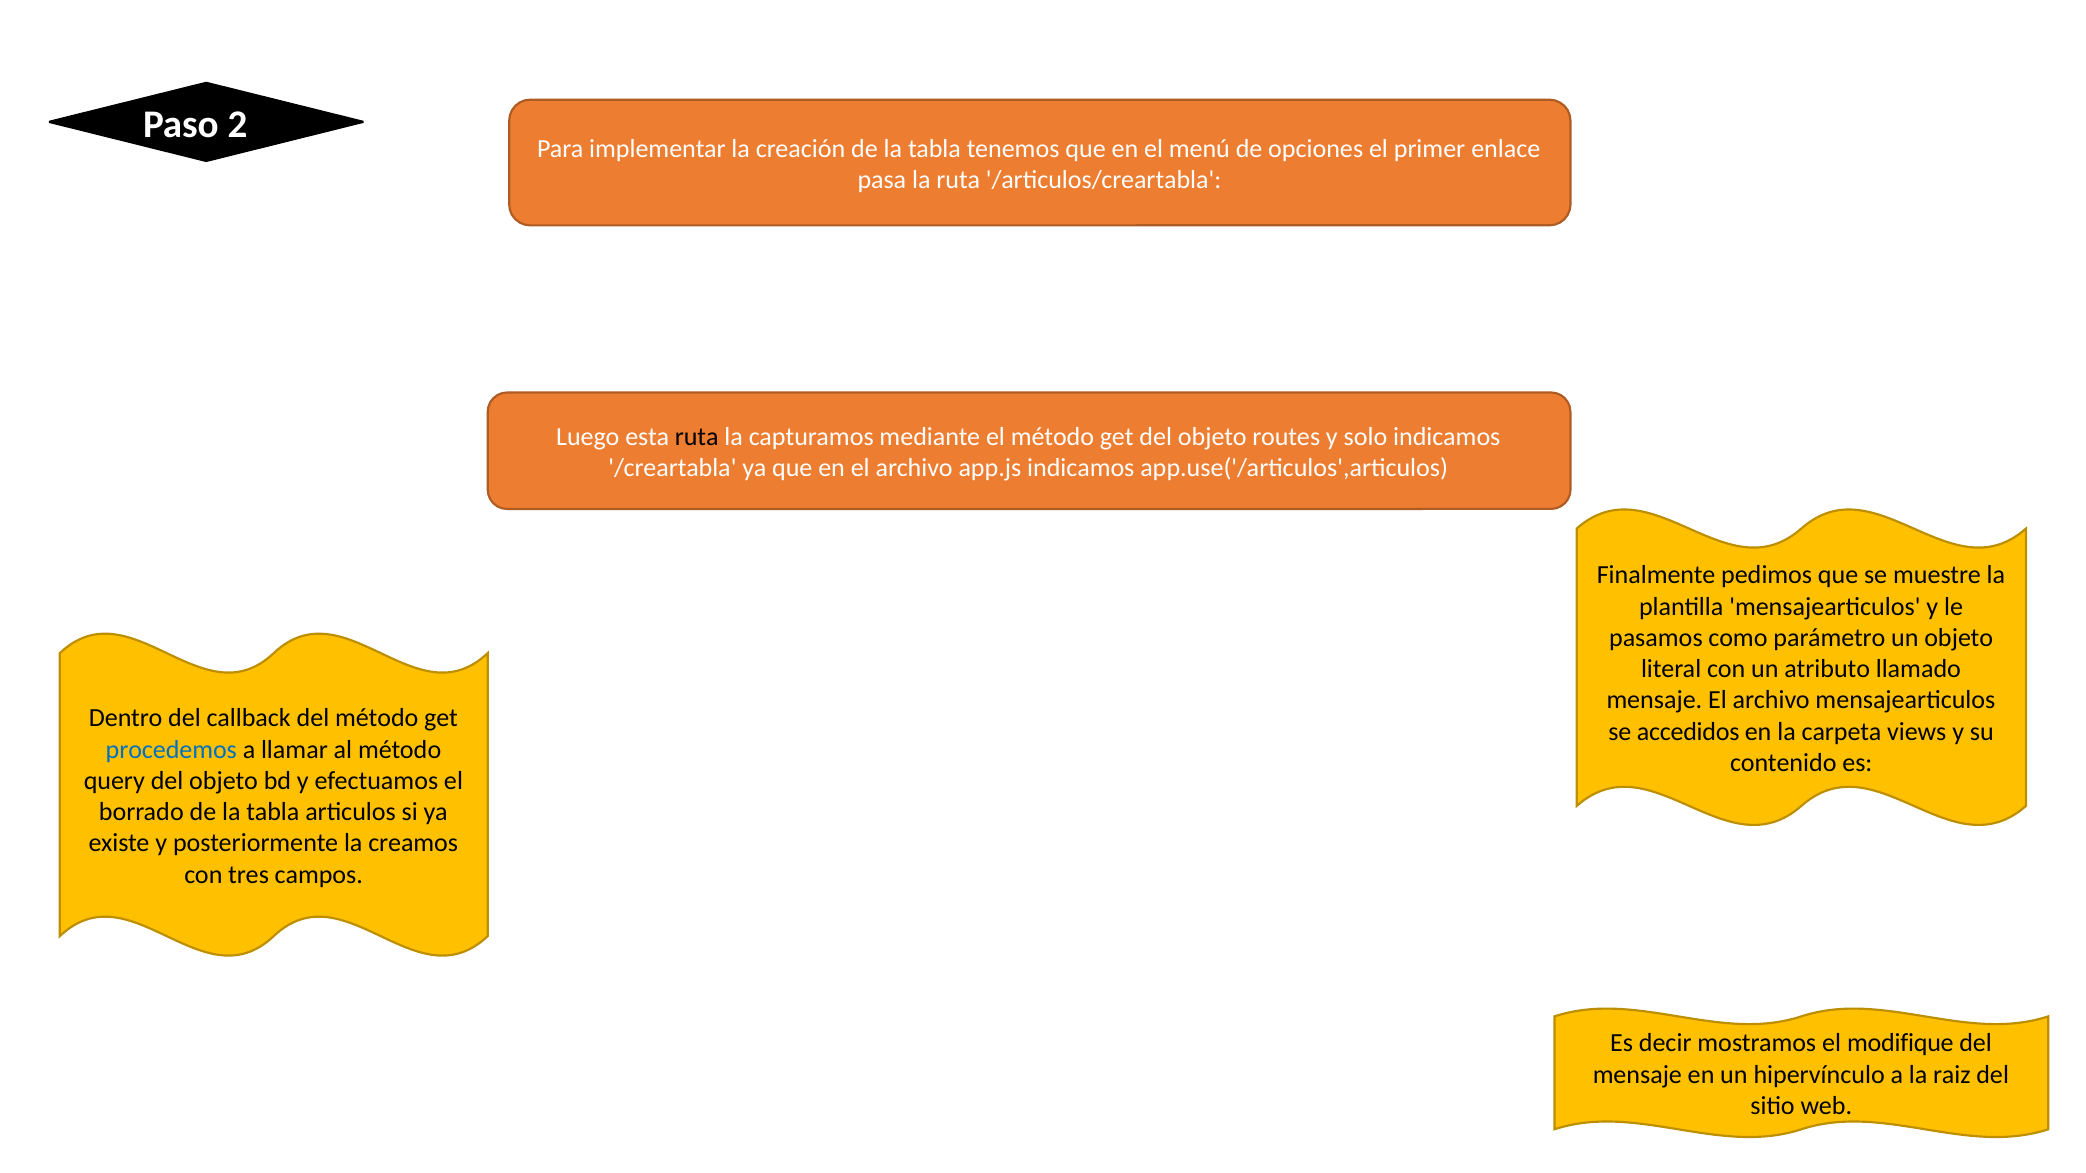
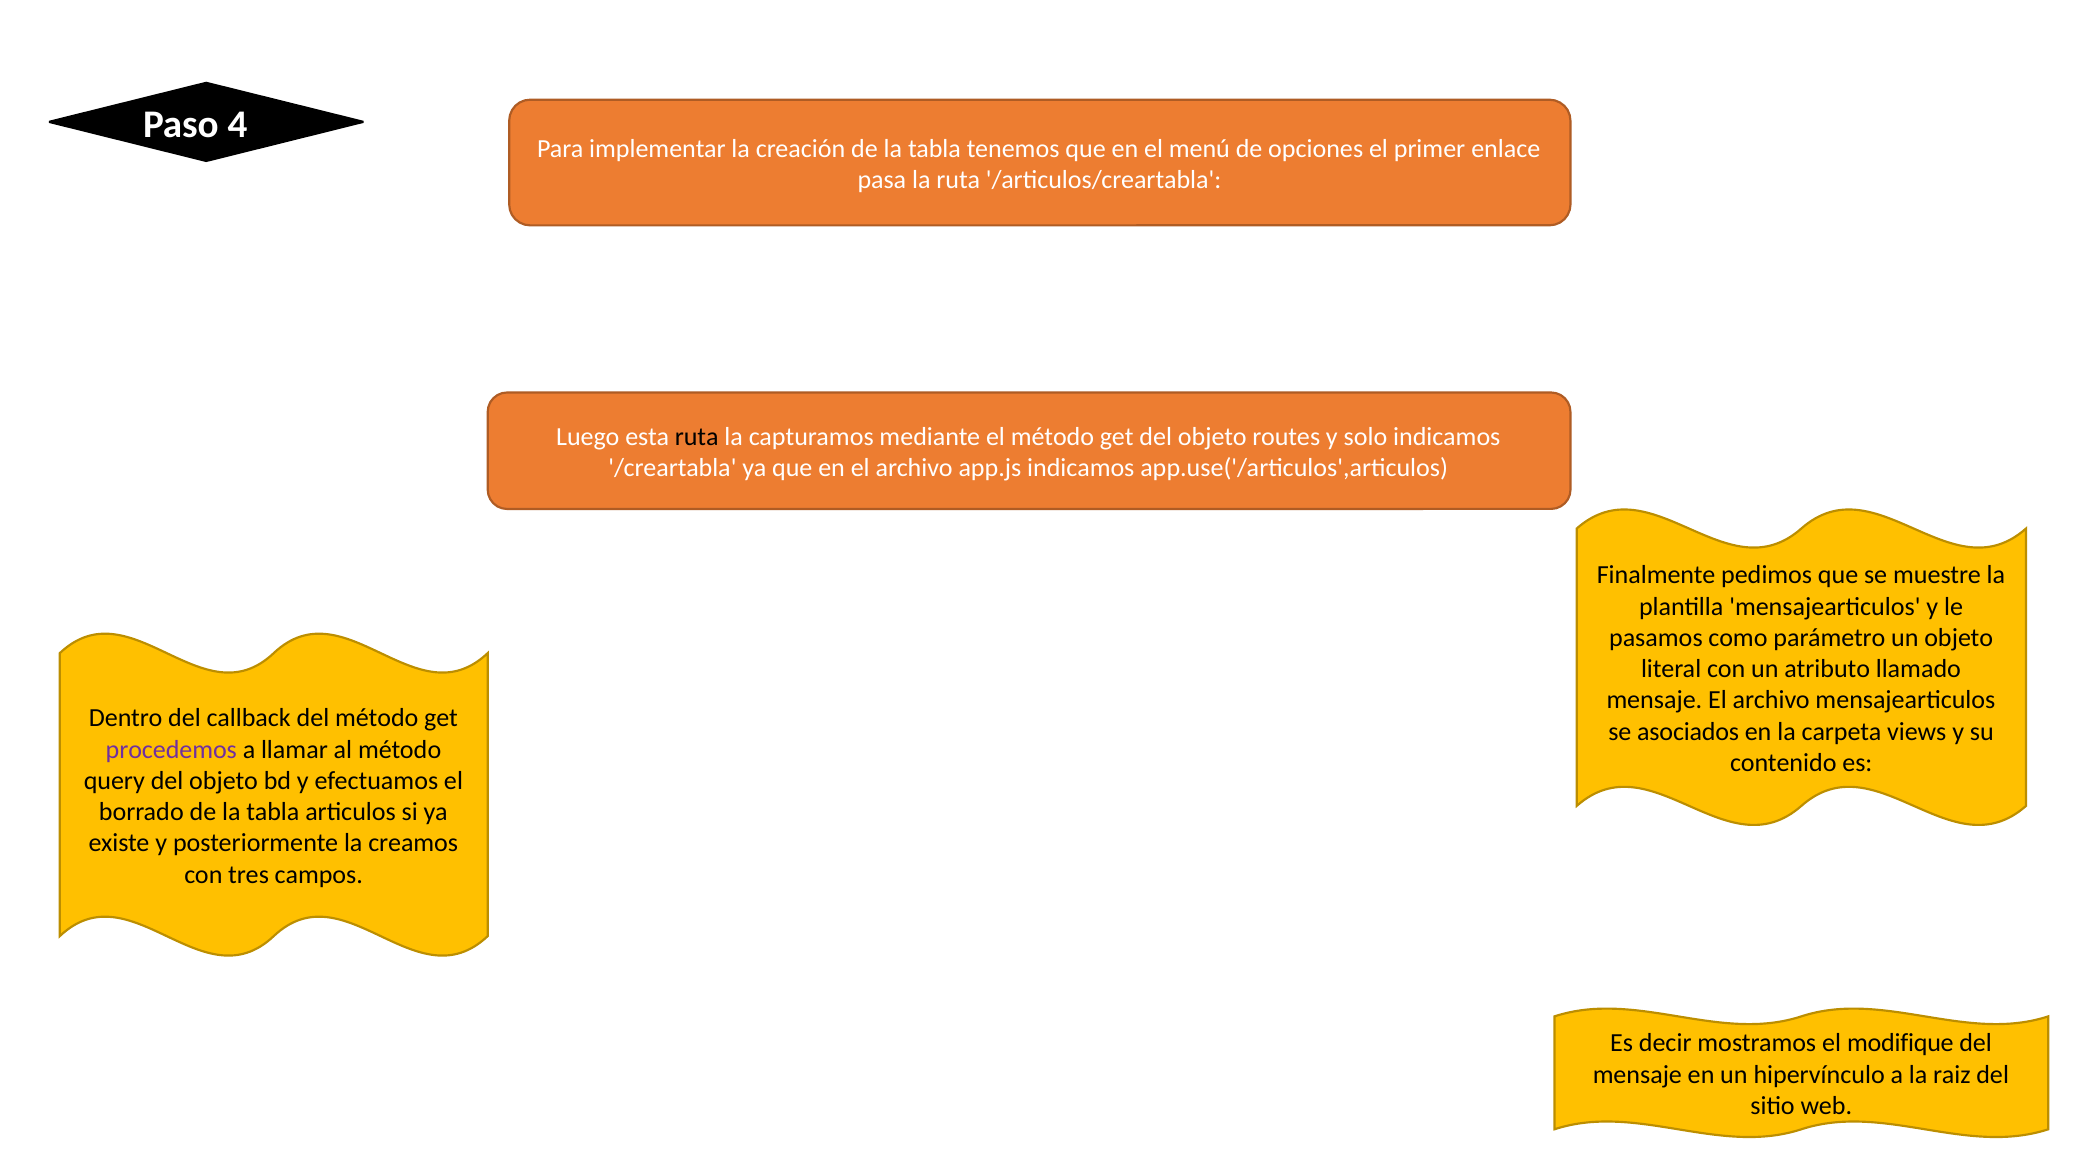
2: 2 -> 4
accedidos: accedidos -> asociados
procedemos colour: blue -> purple
